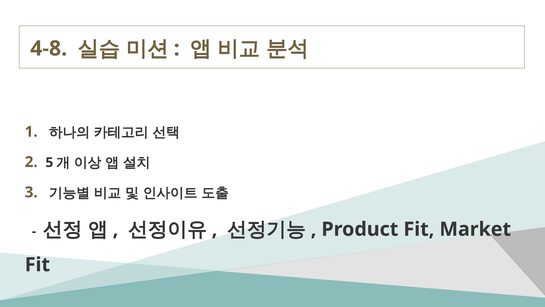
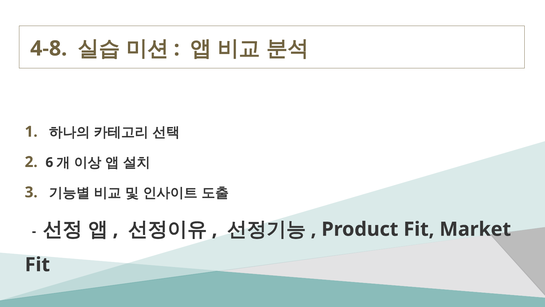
5: 5 -> 6
